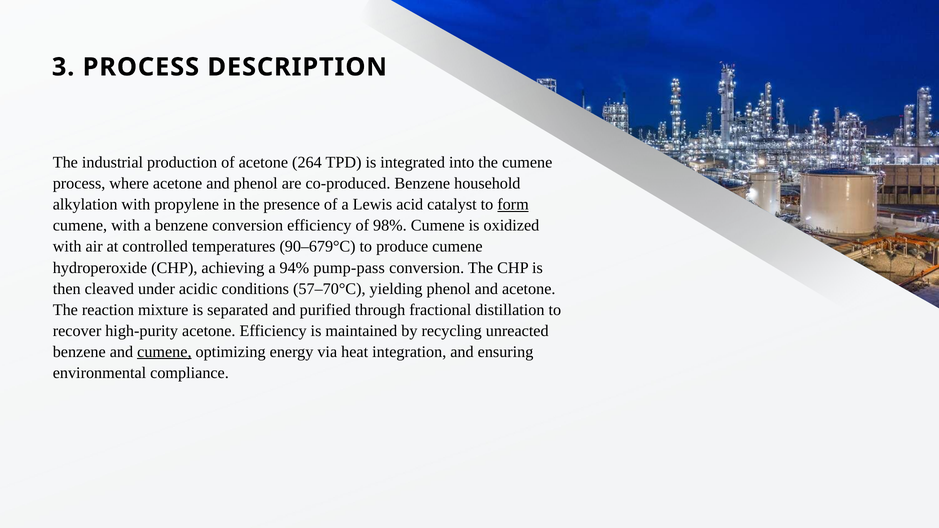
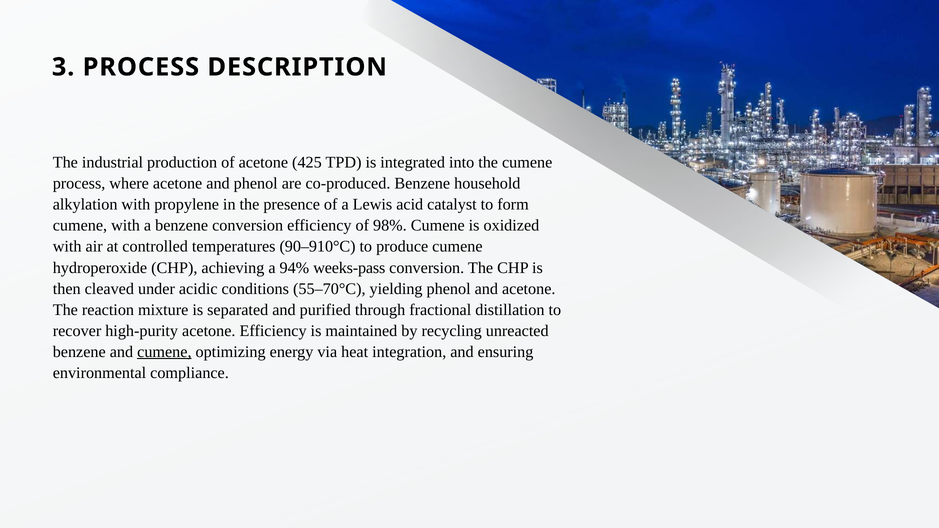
264: 264 -> 425
form underline: present -> none
90–679°C: 90–679°C -> 90–910°C
pump-pass: pump-pass -> weeks-pass
57–70°C: 57–70°C -> 55–70°C
